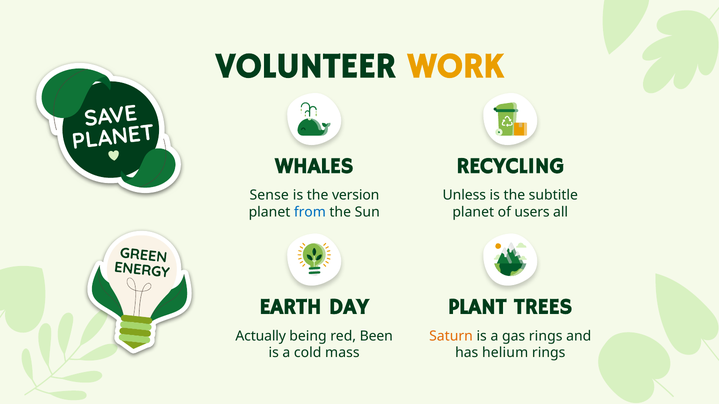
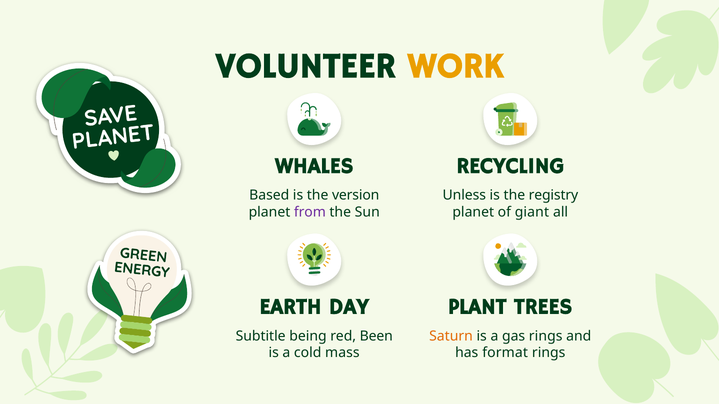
Sense: Sense -> Based
subtitle: subtitle -> registry
from colour: blue -> purple
users: users -> giant
Actually: Actually -> Subtitle
helium: helium -> format
